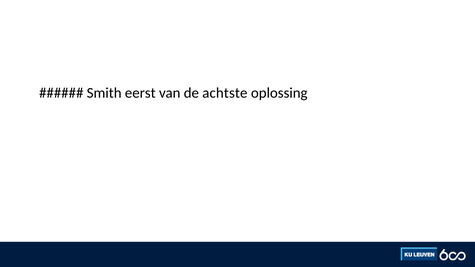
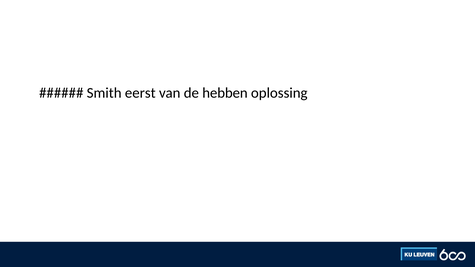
achtste: achtste -> hebben
